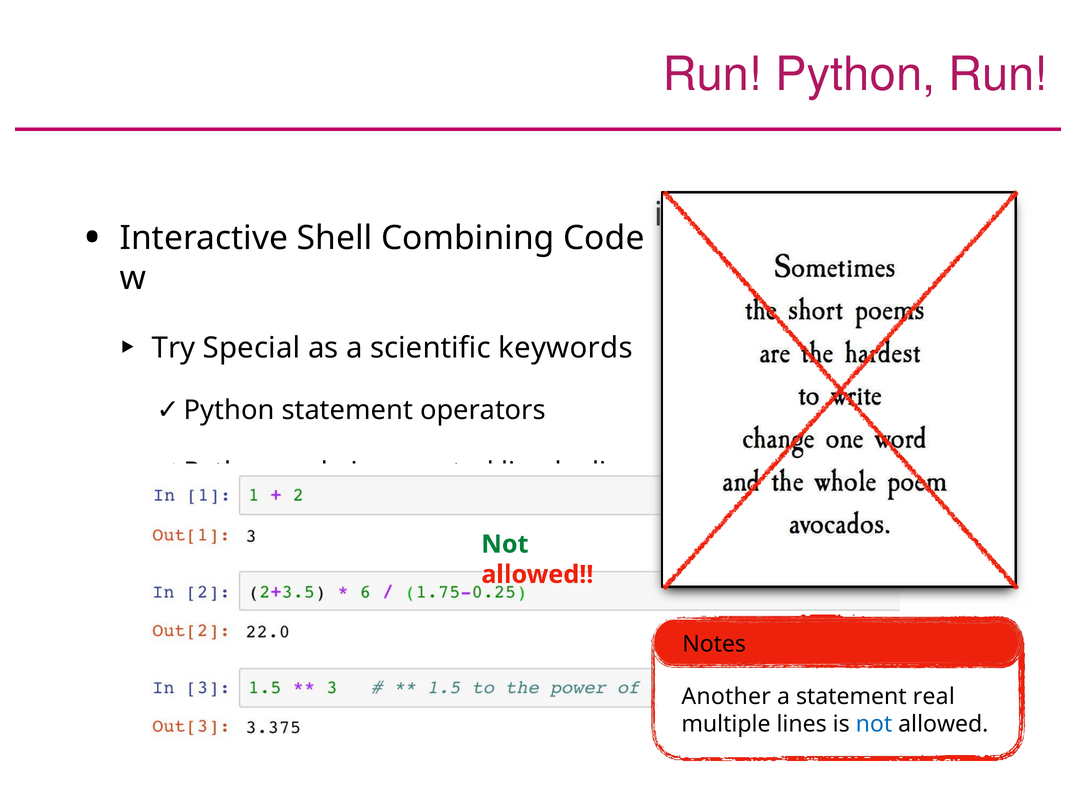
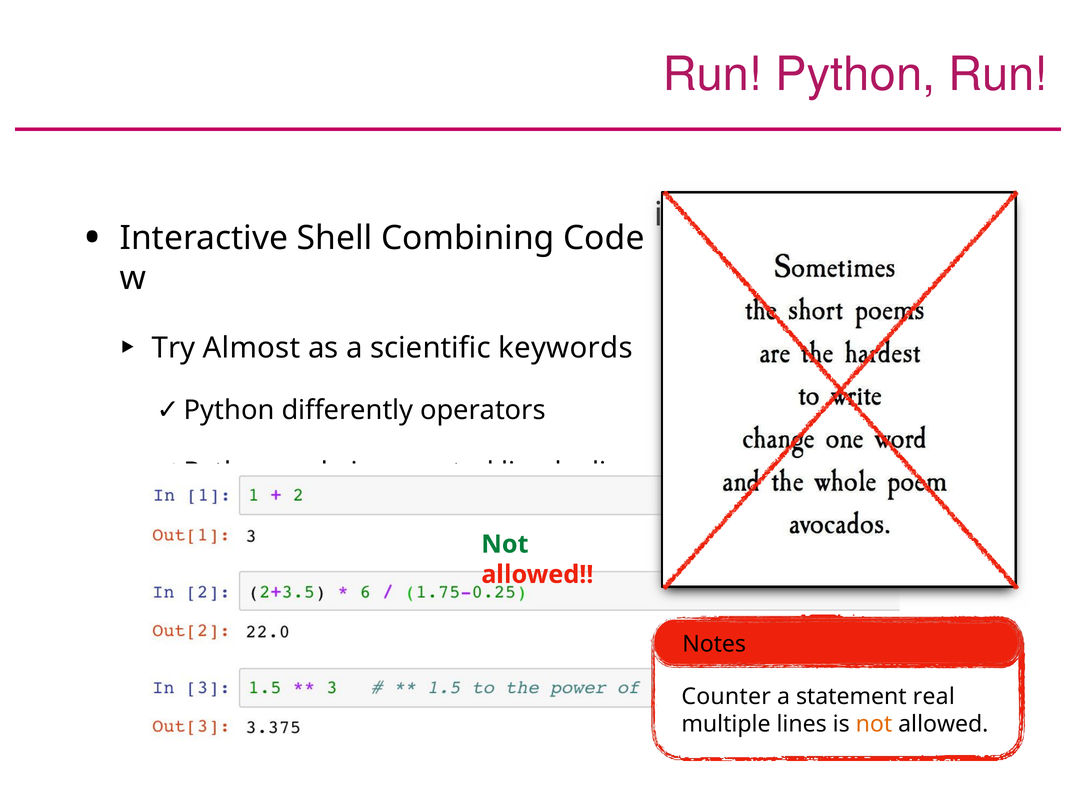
Special: Special -> Almost
Python statement: statement -> diﬀerently
Another: Another -> Counter
not at (874, 724) colour: blue -> orange
